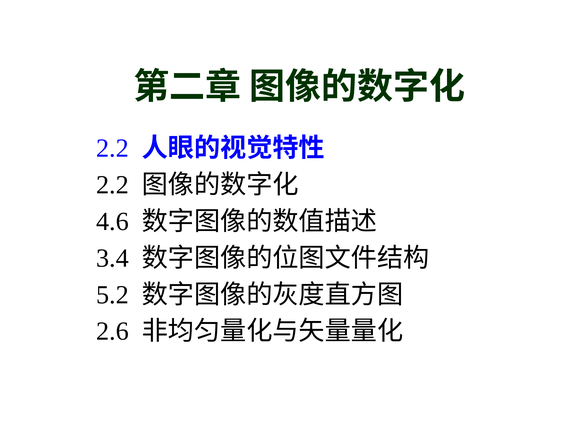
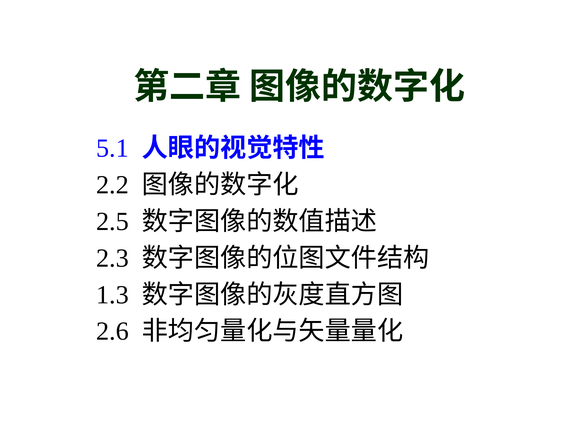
2.2 at (112, 148): 2.2 -> 5.1
4.6: 4.6 -> 2.5
3.4: 3.4 -> 2.3
5.2: 5.2 -> 1.3
